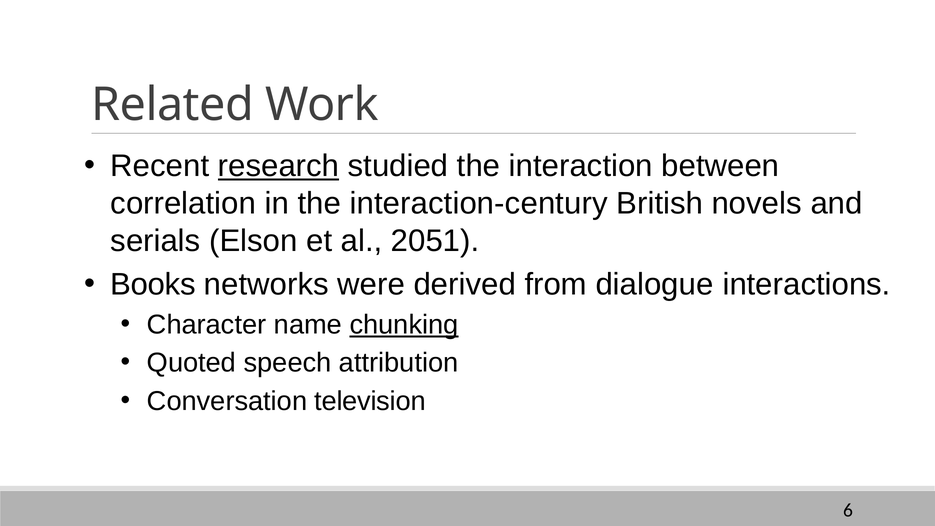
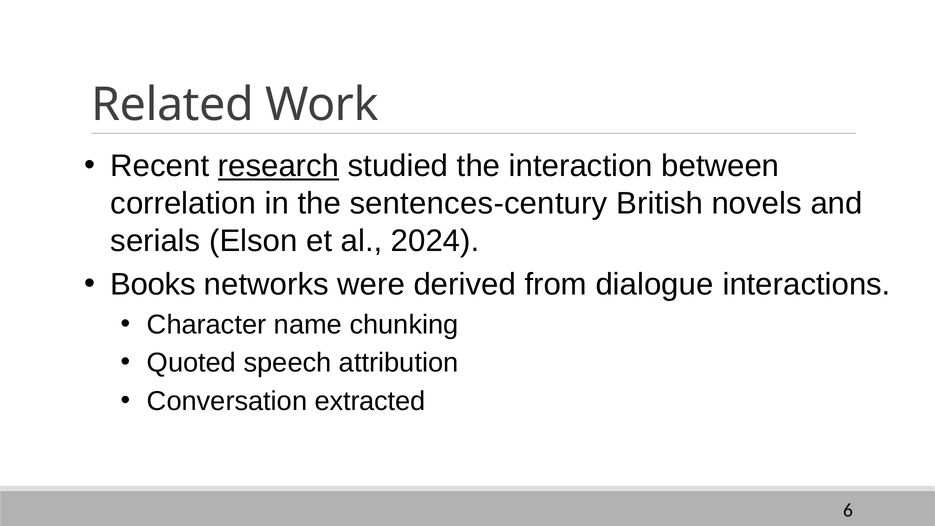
interaction-century: interaction-century -> sentences-century
2051: 2051 -> 2024
chunking underline: present -> none
television: television -> extracted
